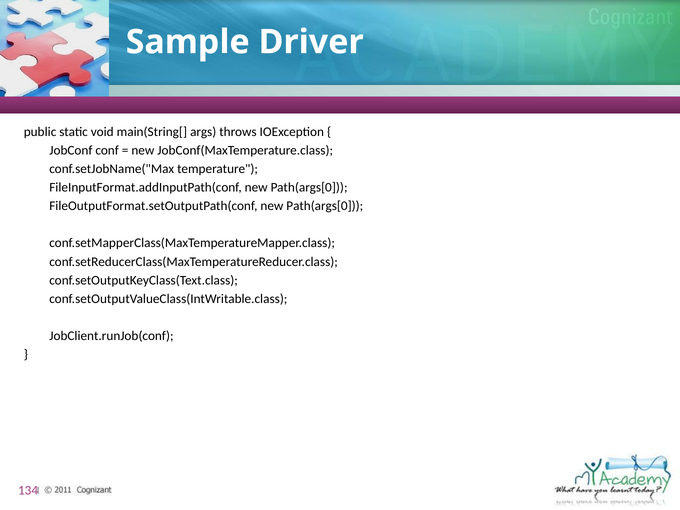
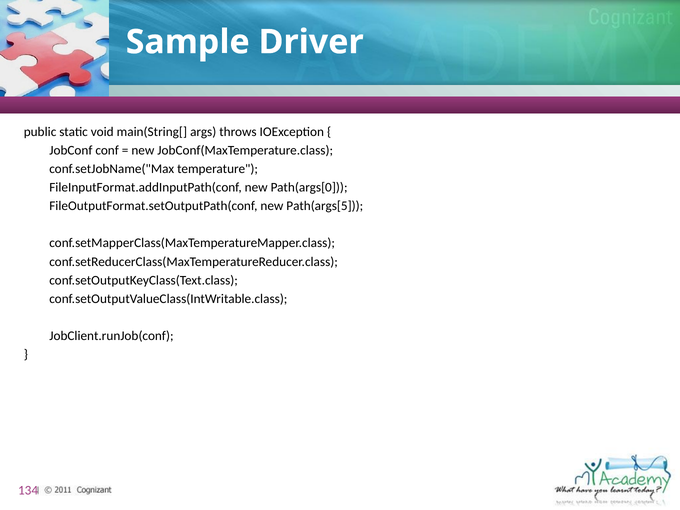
FileOutputFormat.setOutputPath(conf new Path(args[0: Path(args[0 -> Path(args[5
